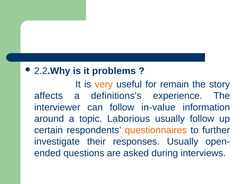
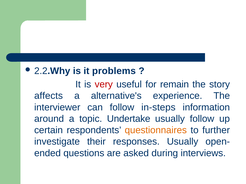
very colour: orange -> red
definitions's: definitions's -> alternative's
in-value: in-value -> in-steps
Laborious: Laborious -> Undertake
